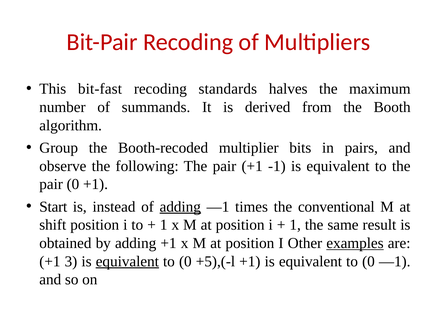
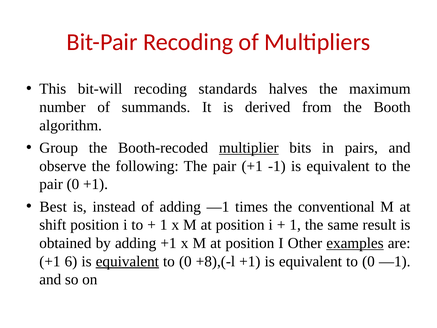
bit-fast: bit-fast -> bit-will
multiplier underline: none -> present
Start: Start -> Best
adding at (180, 207) underline: present -> none
3: 3 -> 6
+5),(-l: +5),(-l -> +8),(-l
